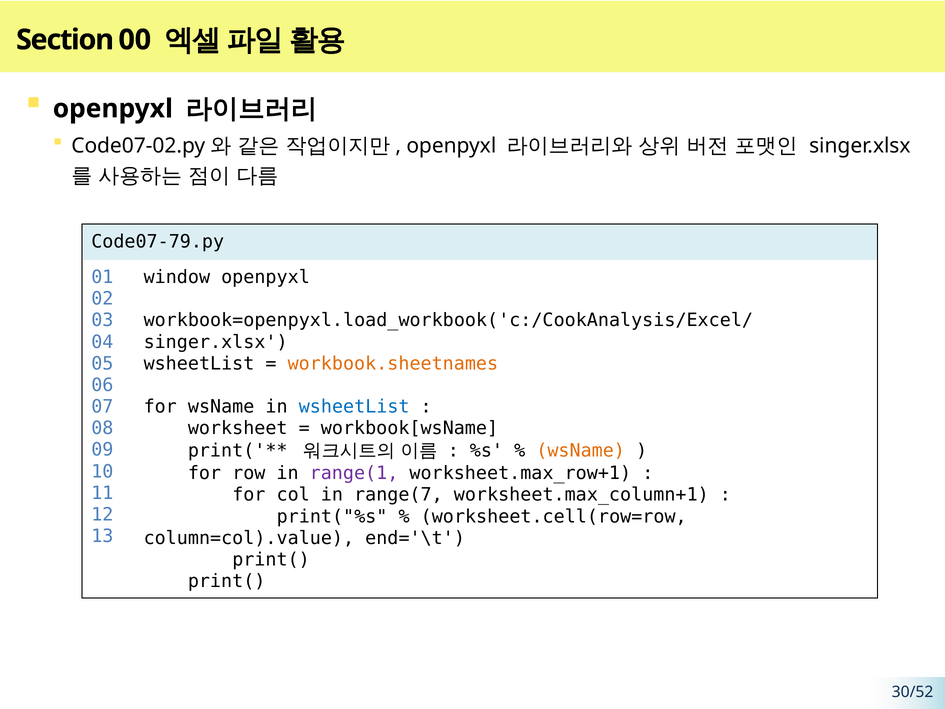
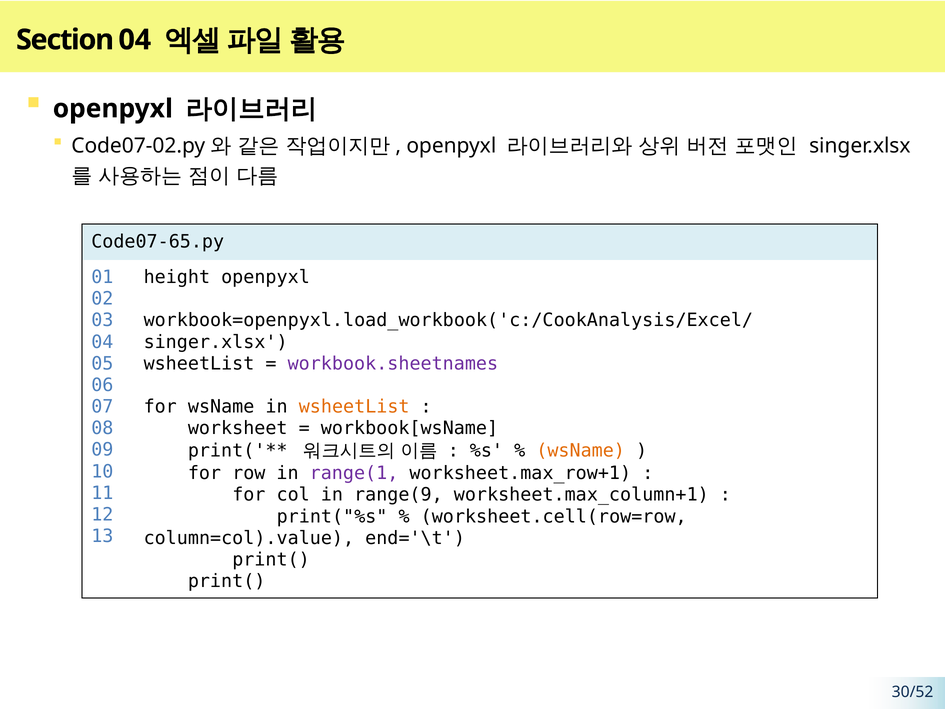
Section 00: 00 -> 04
Code07-79.py: Code07-79.py -> Code07-65.py
window: window -> height
workbook.sheetnames colour: orange -> purple
wsheetList at (354, 407) colour: blue -> orange
range(7: range(7 -> range(9
